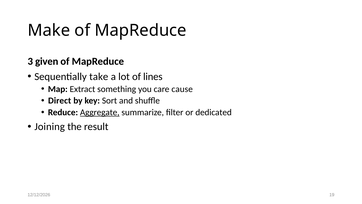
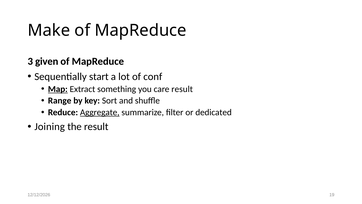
take: take -> start
lines: lines -> conf
Map underline: none -> present
care cause: cause -> result
Direct: Direct -> Range
